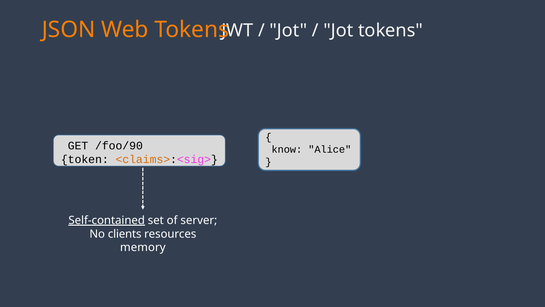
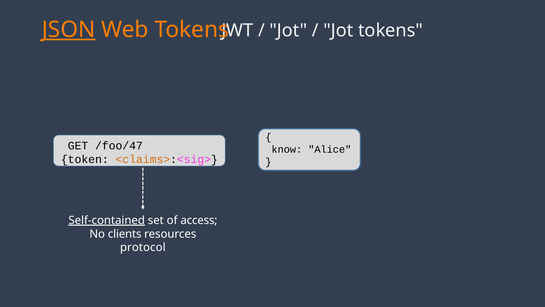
JSON underline: none -> present
/foo/90: /foo/90 -> /foo/47
server: server -> access
memory: memory -> protocol
